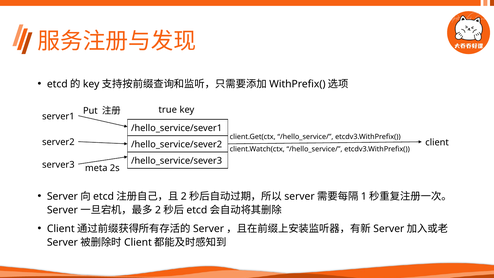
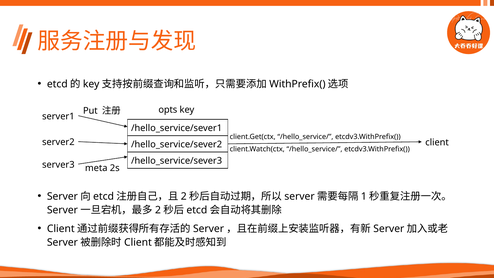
true: true -> opts
